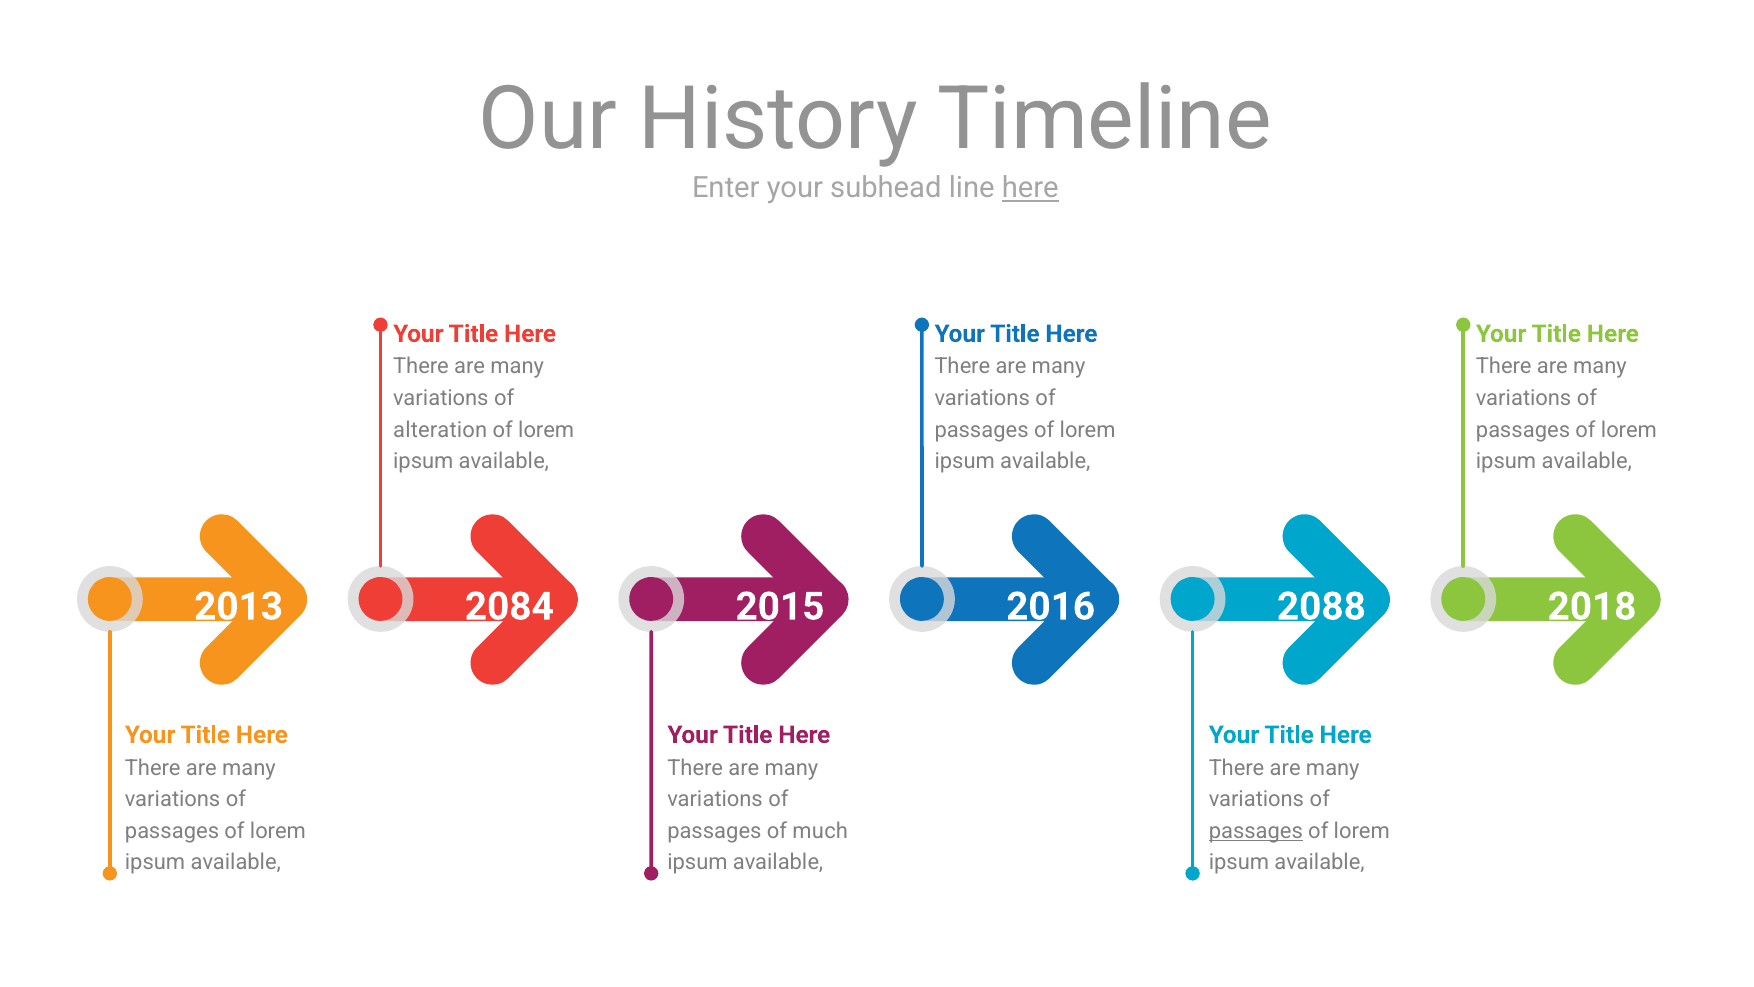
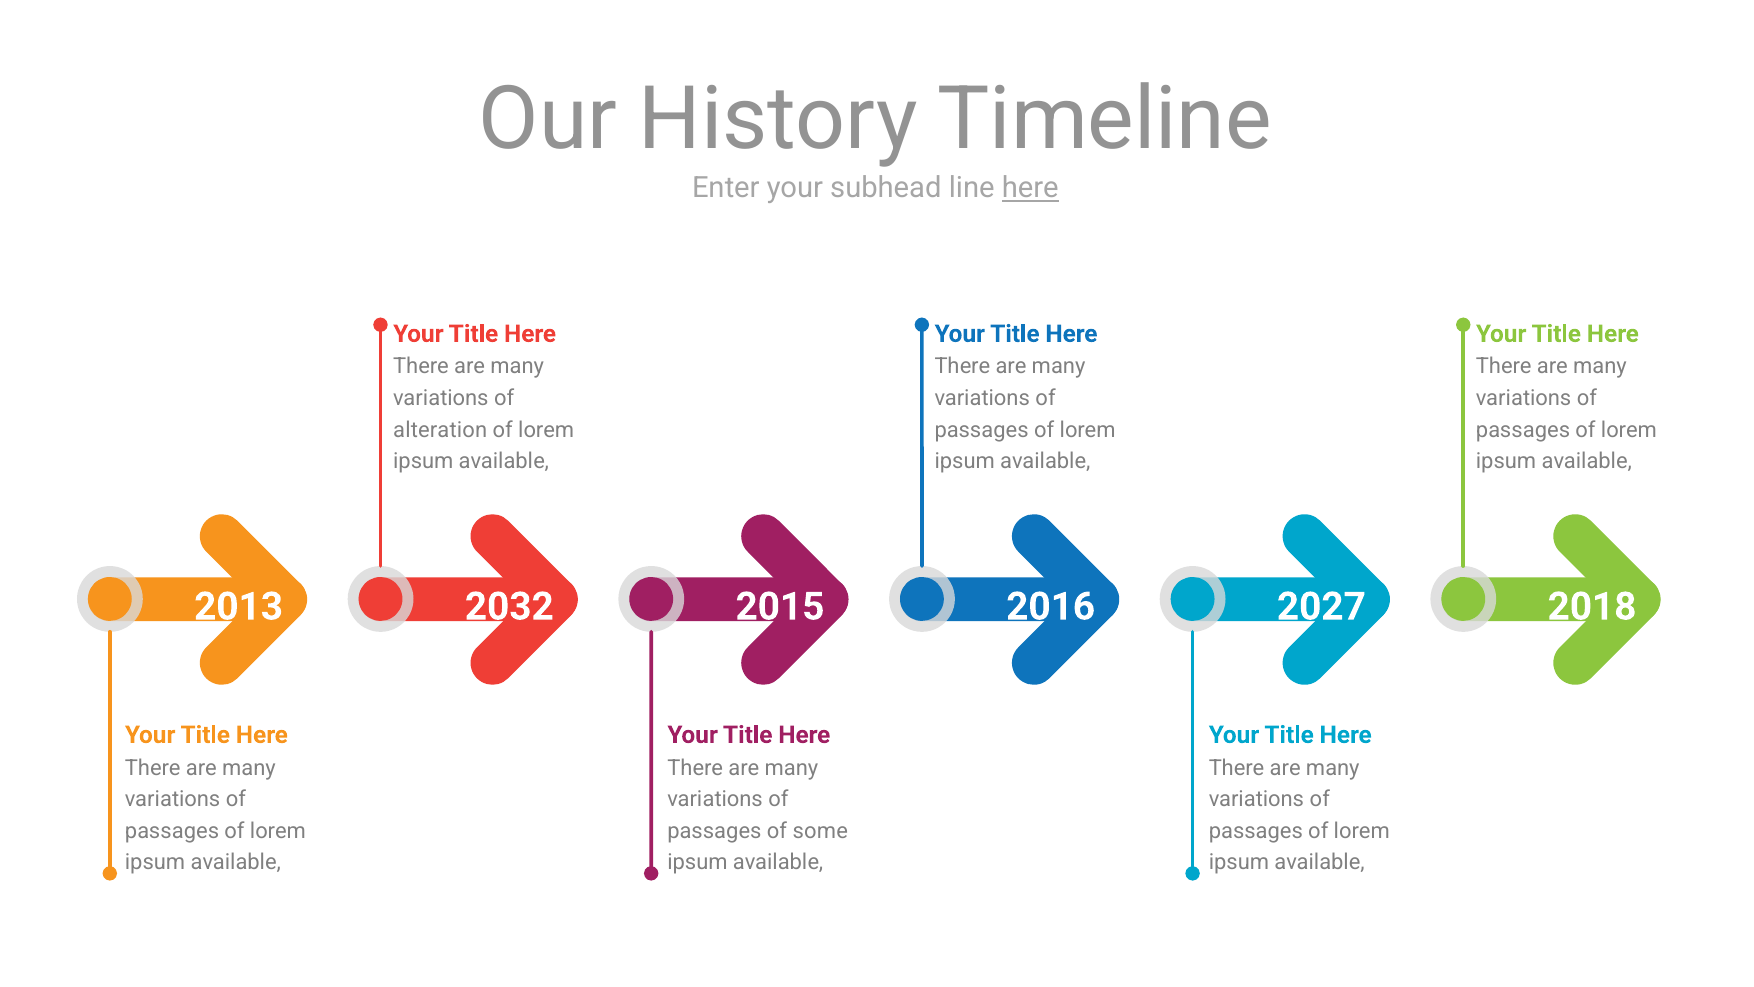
2084: 2084 -> 2032
2088: 2088 -> 2027
much: much -> some
passages at (1256, 831) underline: present -> none
